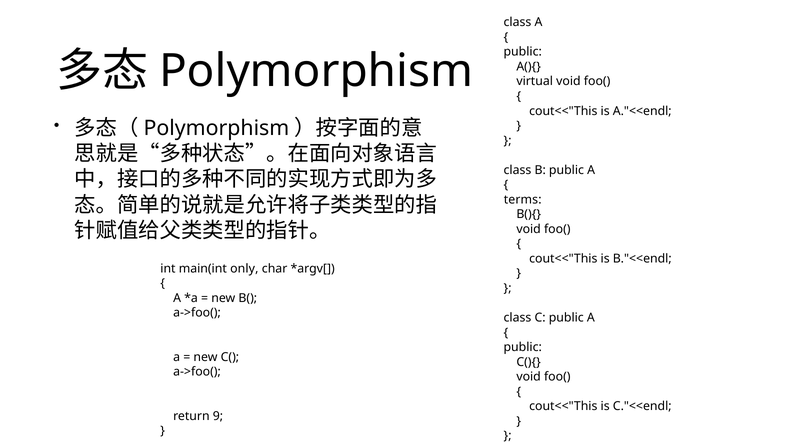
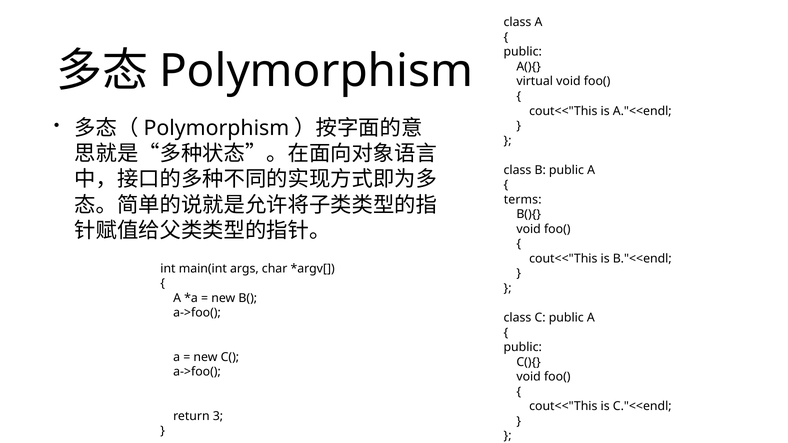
only: only -> args
9: 9 -> 3
